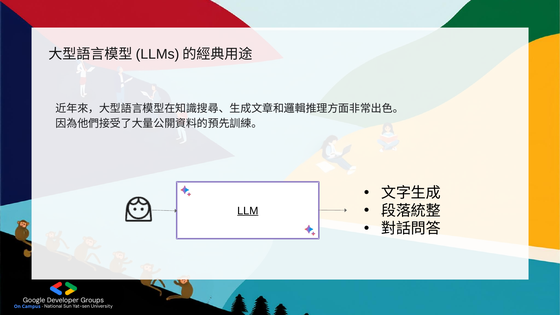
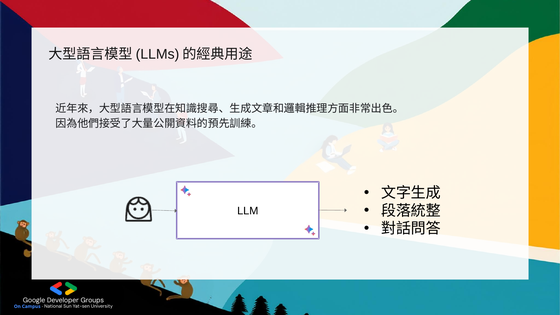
LLM underline: present -> none
